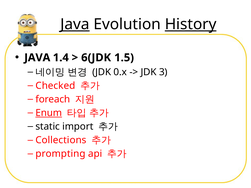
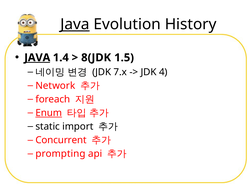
History underline: present -> none
JAVA at (37, 58) underline: none -> present
6(JDK: 6(JDK -> 8(JDK
0.x: 0.x -> 7.x
3: 3 -> 4
Checked: Checked -> Network
Collections: Collections -> Concurrent
